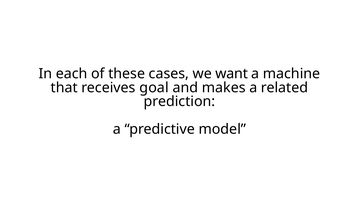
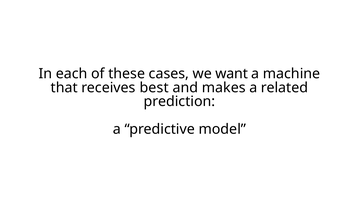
goal: goal -> best
